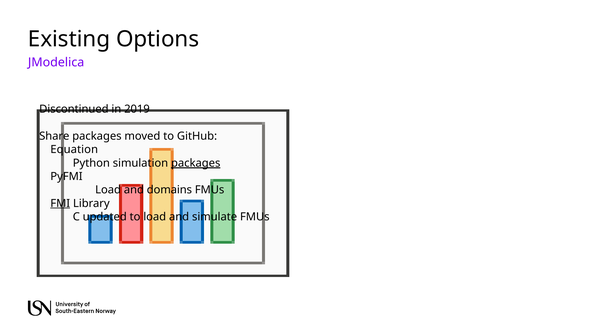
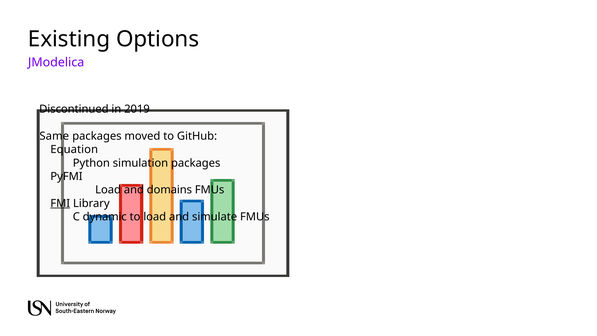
Share: Share -> Same
packages at (196, 163) underline: present -> none
updated: updated -> dynamic
